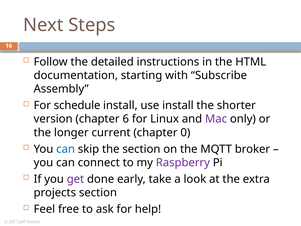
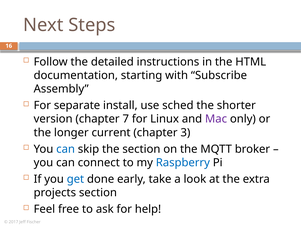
schedule: schedule -> separate
use install: install -> sched
6: 6 -> 7
0: 0 -> 3
Raspberry colour: purple -> blue
get colour: purple -> blue
